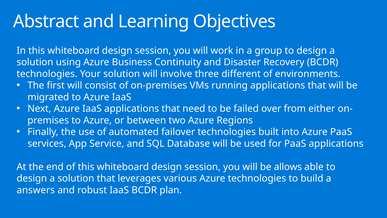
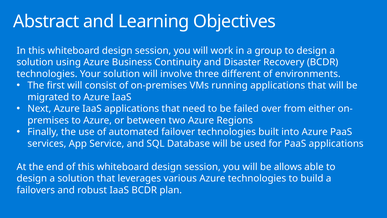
answers: answers -> failovers
